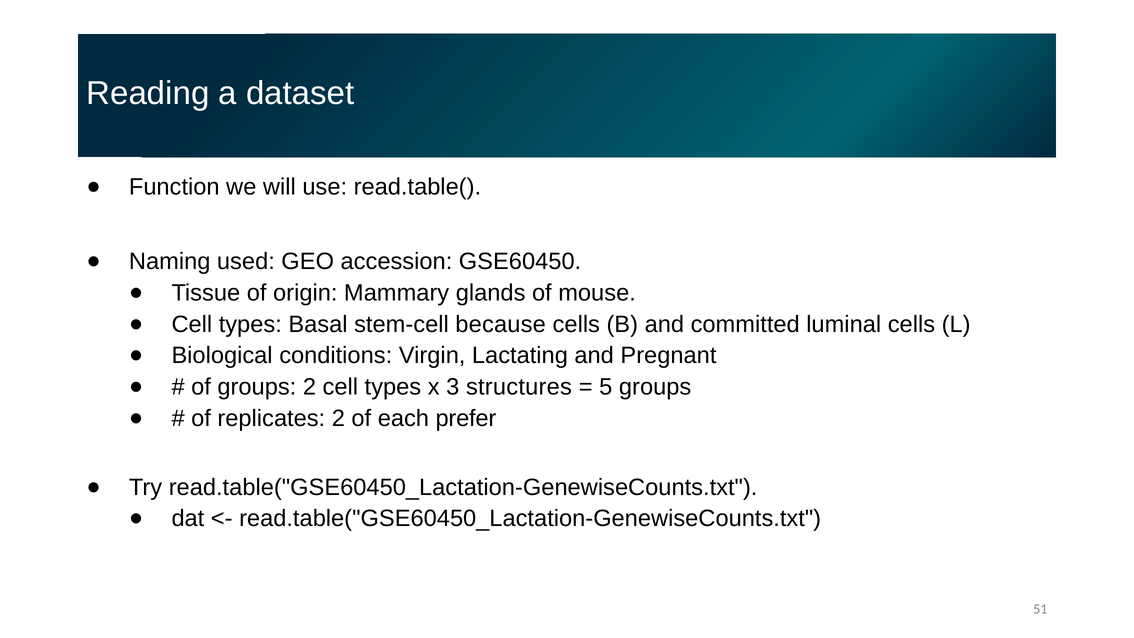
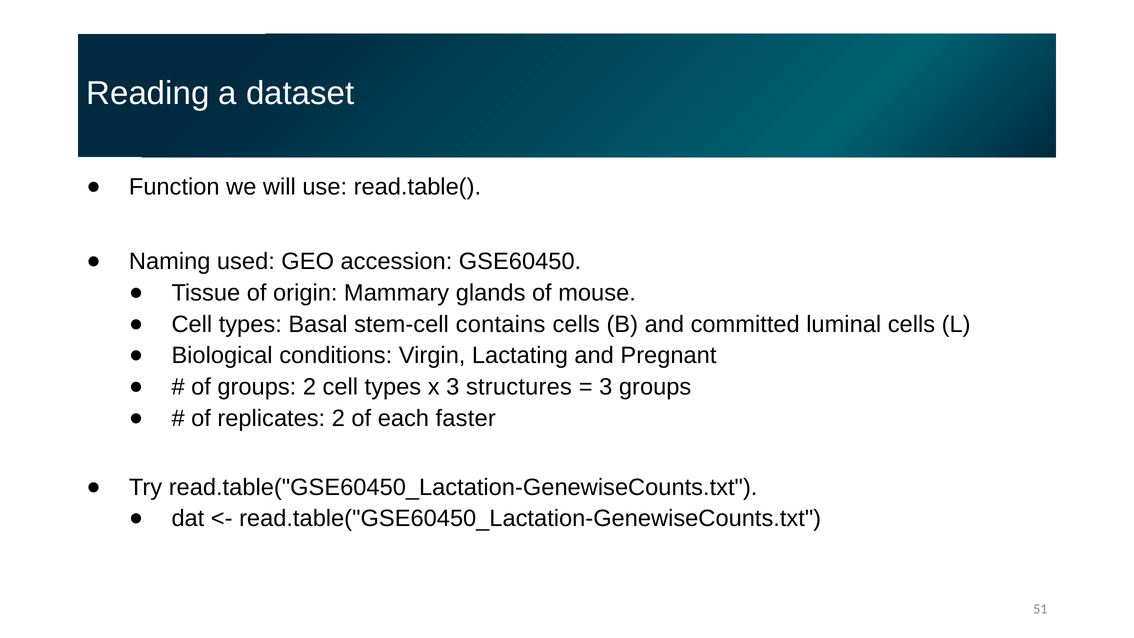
because: because -> contains
5 at (606, 387): 5 -> 3
prefer: prefer -> faster
